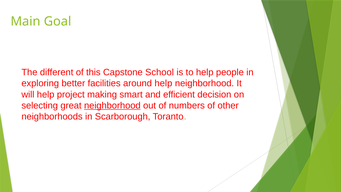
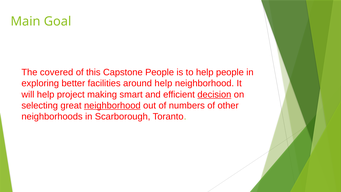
different: different -> covered
Capstone School: School -> People
decision underline: none -> present
